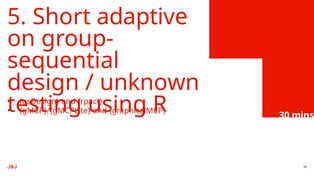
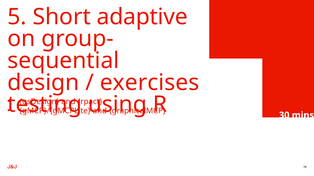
unknown: unknown -> exercises
